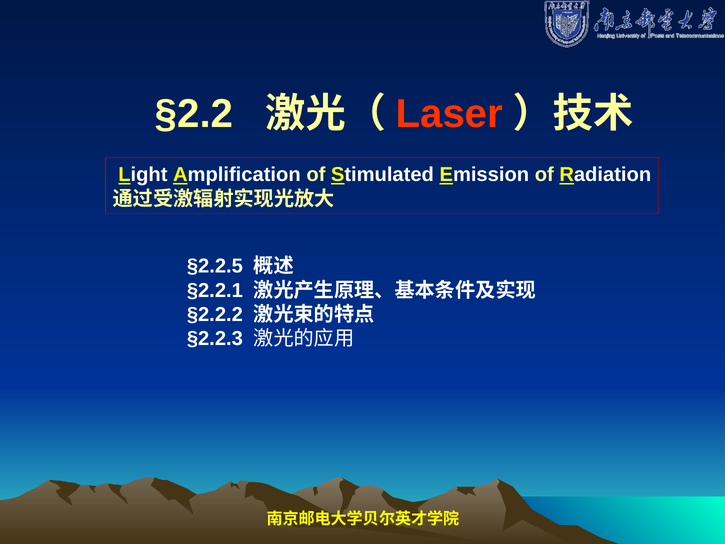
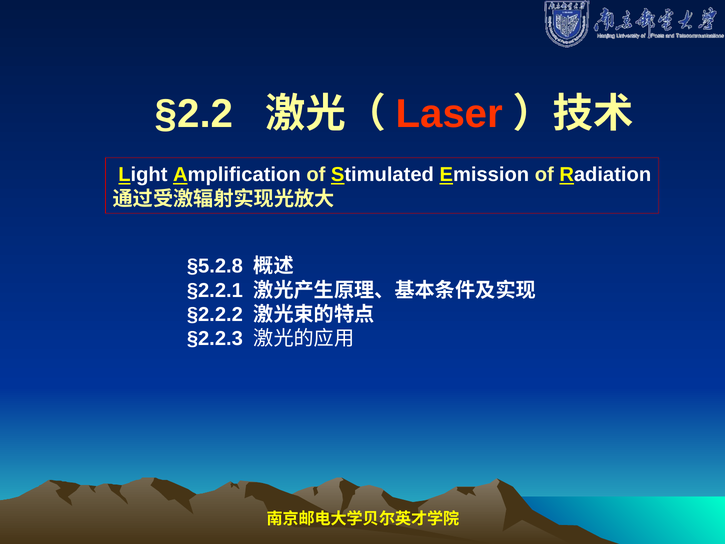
§2.2.5: §2.2.5 -> §5.2.8
